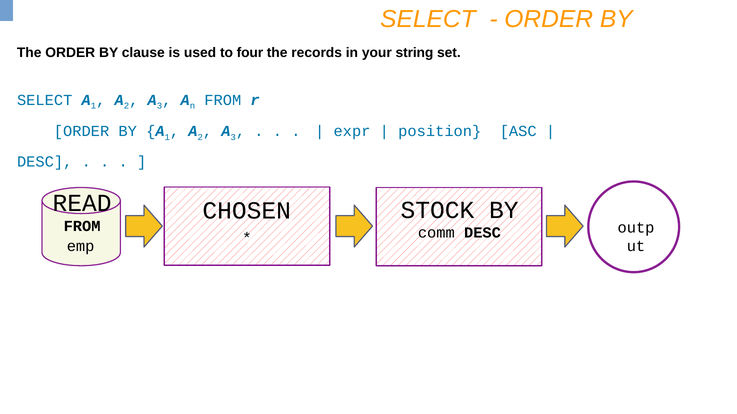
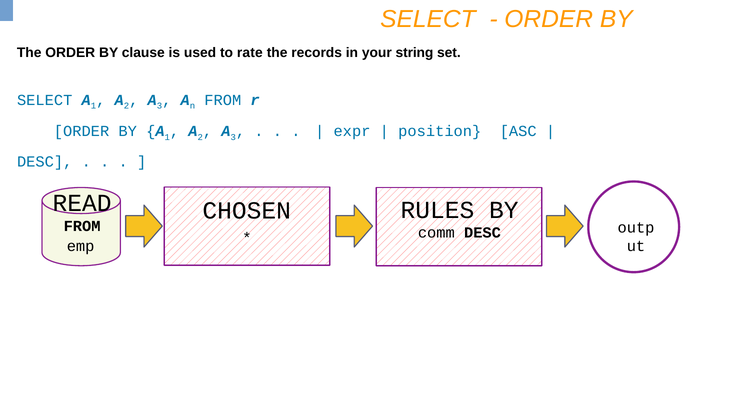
four: four -> rate
STOCK: STOCK -> RULES
